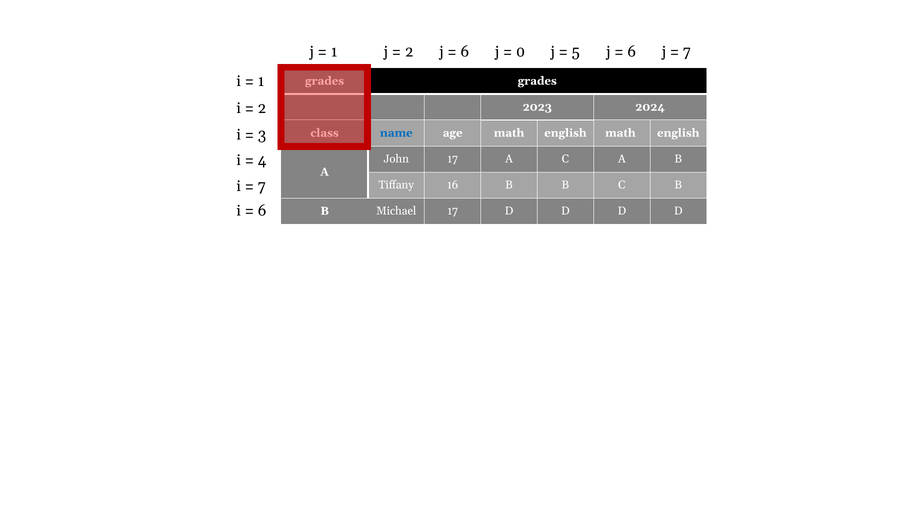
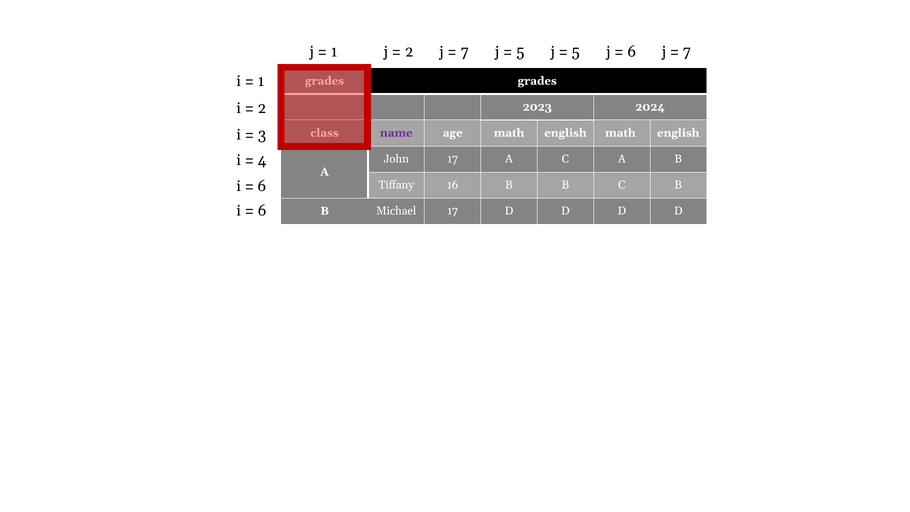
6 at (465, 52): 6 -> 7
0 at (521, 52): 0 -> 5
name colour: blue -> purple
7 at (262, 186): 7 -> 6
